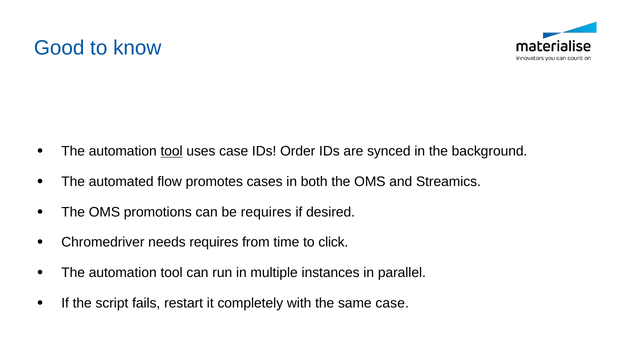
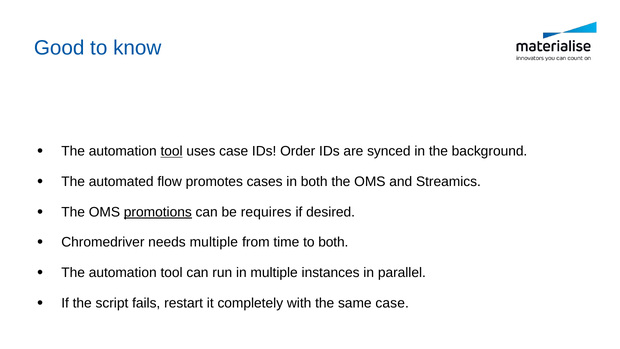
promotions underline: none -> present
needs requires: requires -> multiple
to click: click -> both
